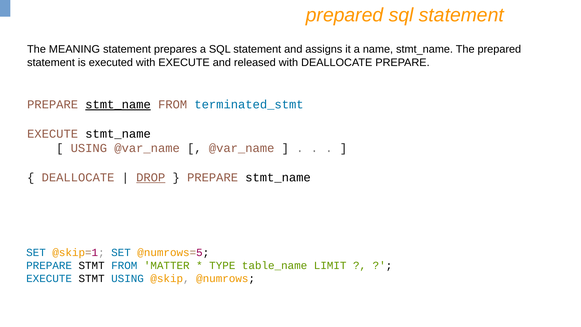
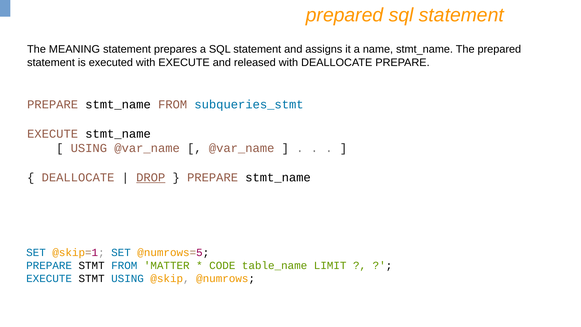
stmt_name at (118, 105) underline: present -> none
terminated_stmt: terminated_stmt -> subqueries_stmt
TYPE: TYPE -> CODE
